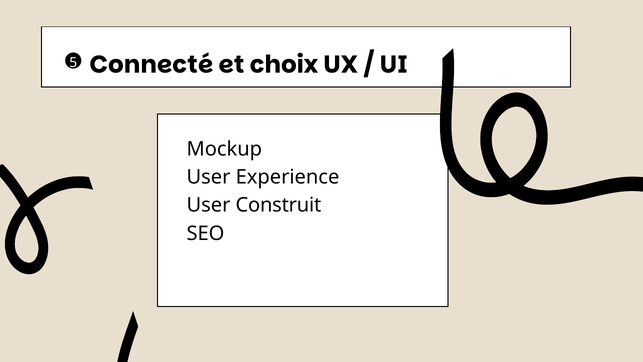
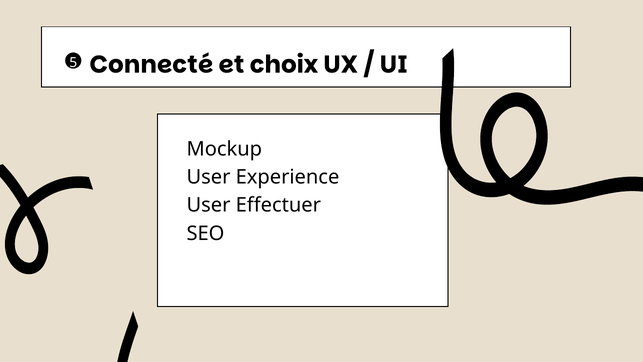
Construit: Construit -> Effectuer
